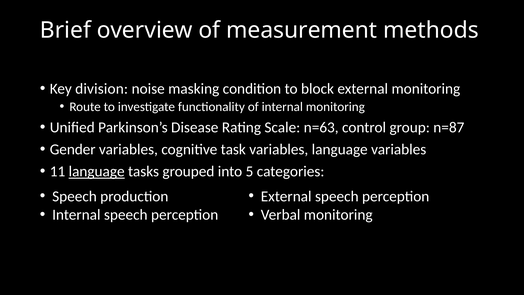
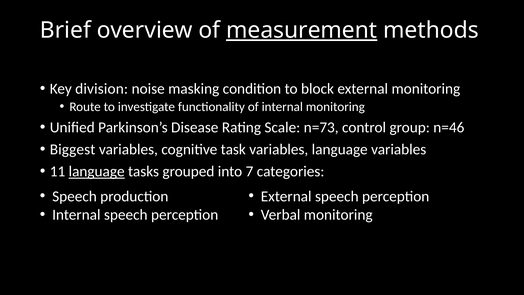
measurement underline: none -> present
n=63: n=63 -> n=73
n=87: n=87 -> n=46
Gender: Gender -> Biggest
5: 5 -> 7
